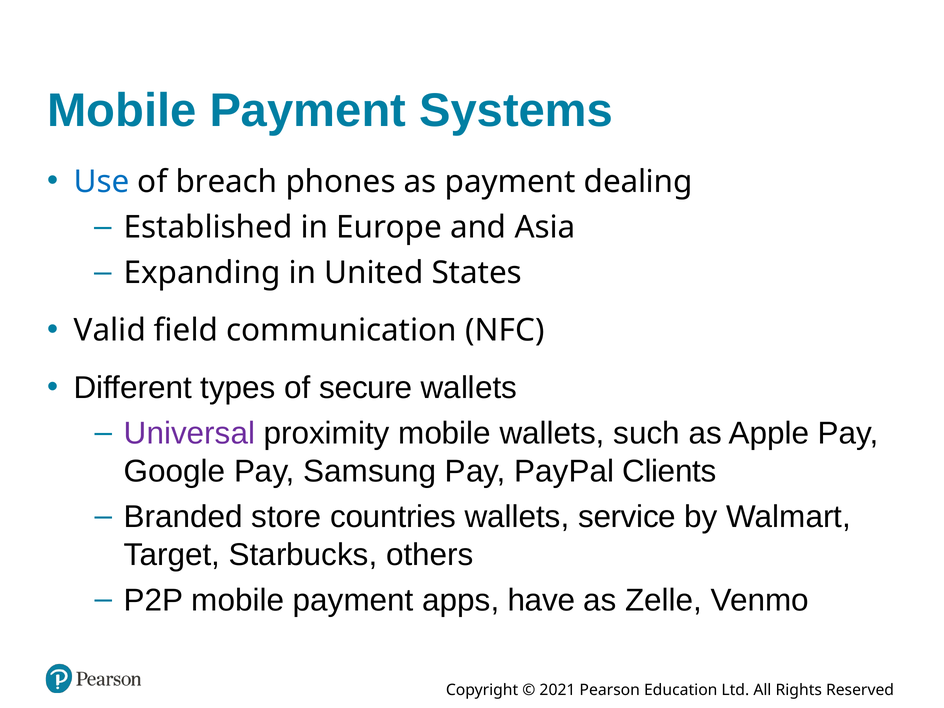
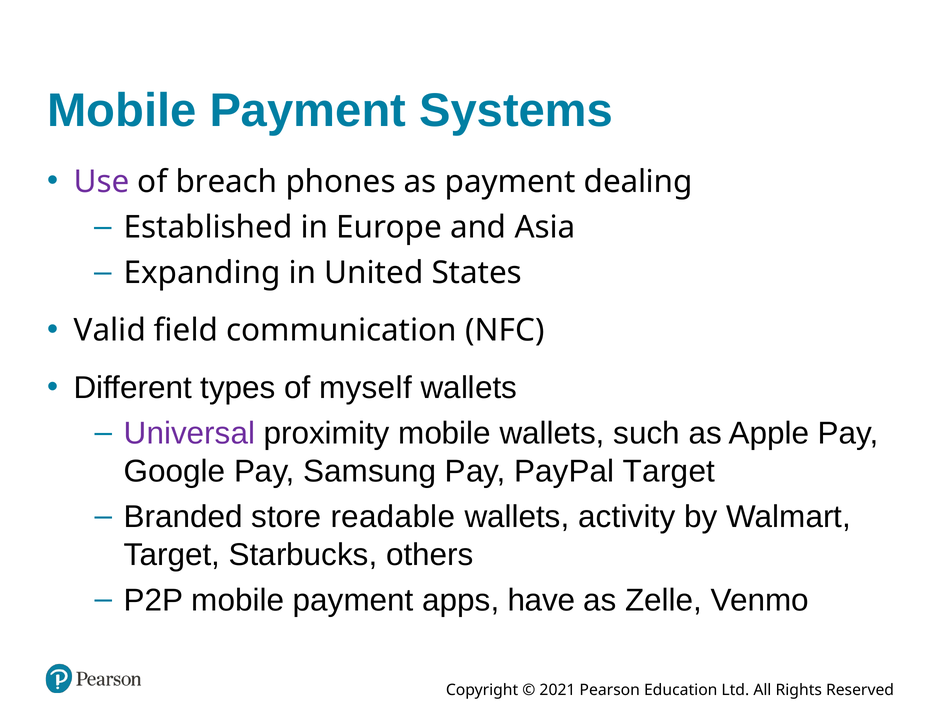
Use colour: blue -> purple
secure: secure -> myself
PayPal Clients: Clients -> Target
countries: countries -> readable
service: service -> activity
